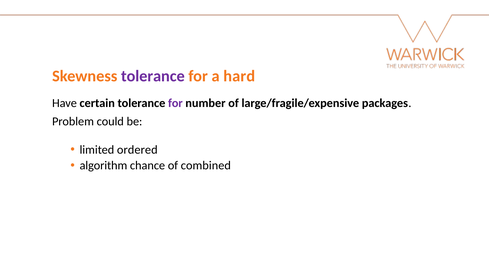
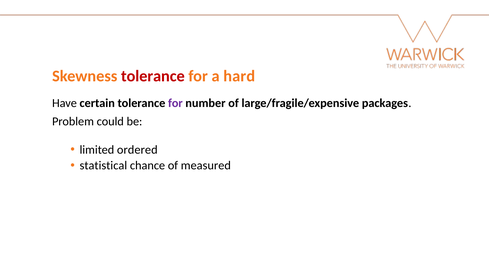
tolerance at (153, 76) colour: purple -> red
algorithm: algorithm -> statistical
combined: combined -> measured
